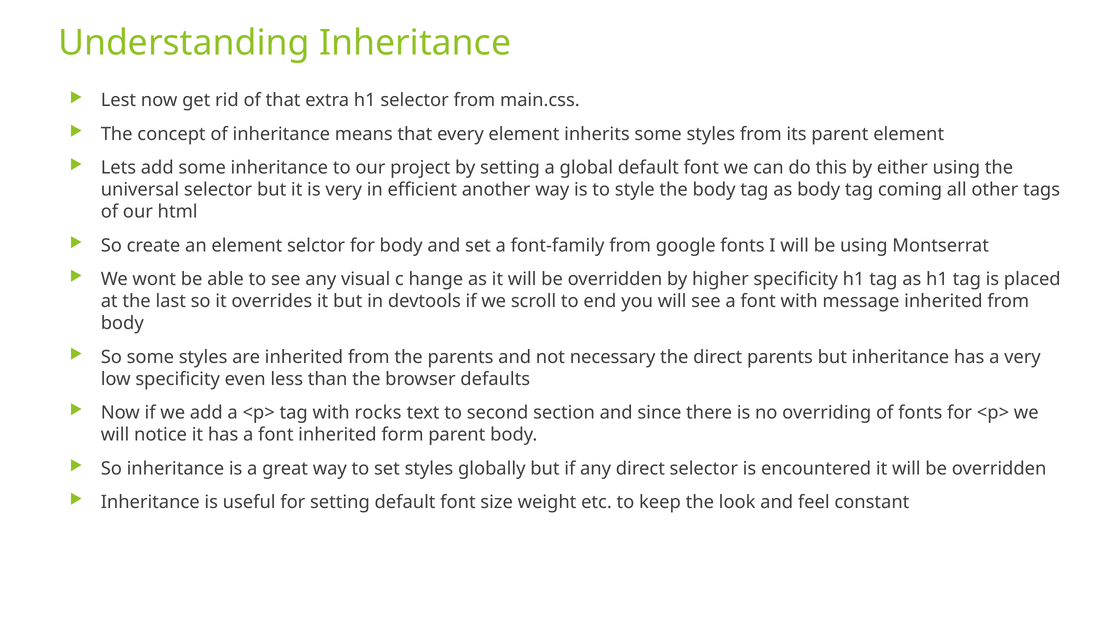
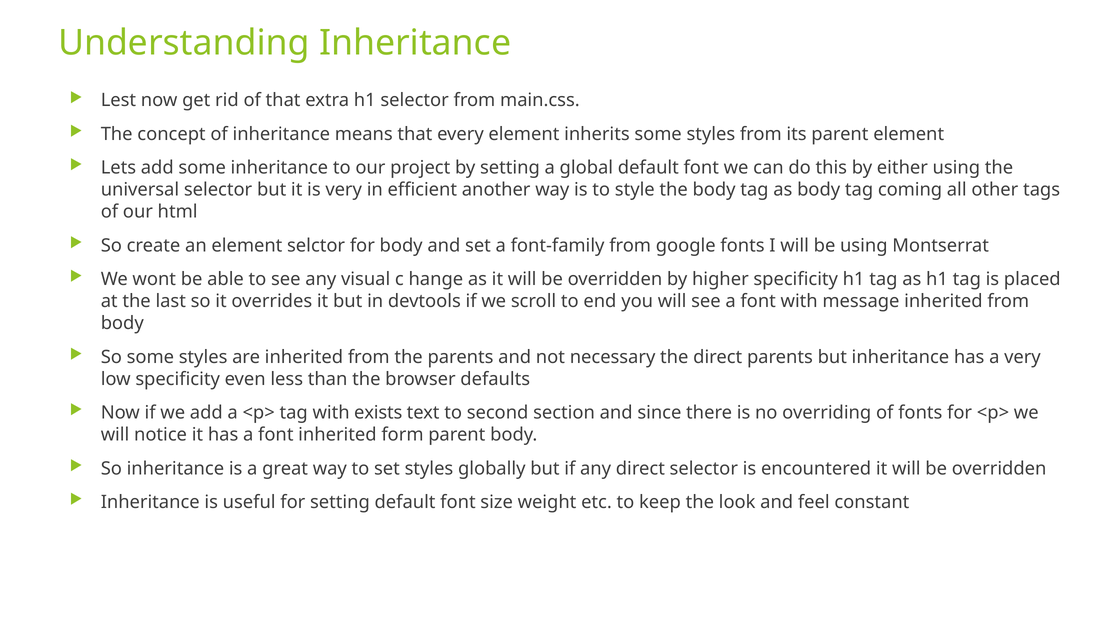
rocks: rocks -> exists
